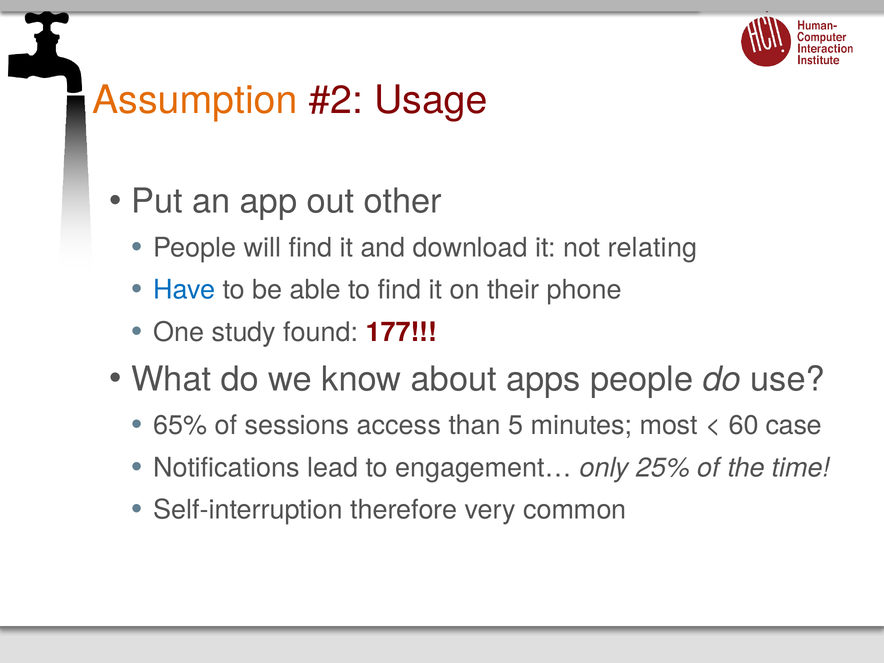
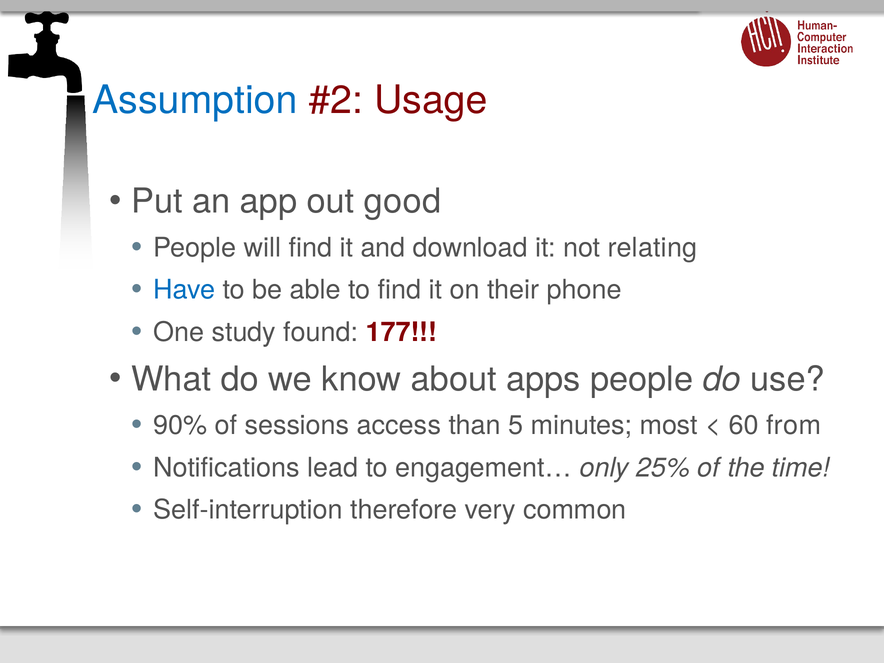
Assumption colour: orange -> blue
other: other -> good
65%: 65% -> 90%
case: case -> from
